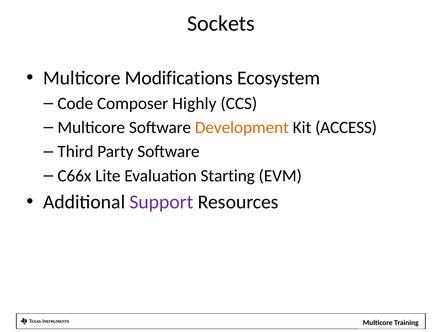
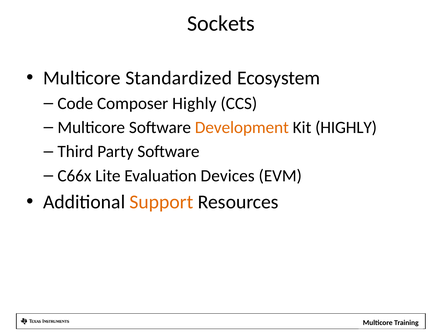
Modifications: Modifications -> Standardized
Kit ACCESS: ACCESS -> HIGHLY
Starting: Starting -> Devices
Support colour: purple -> orange
